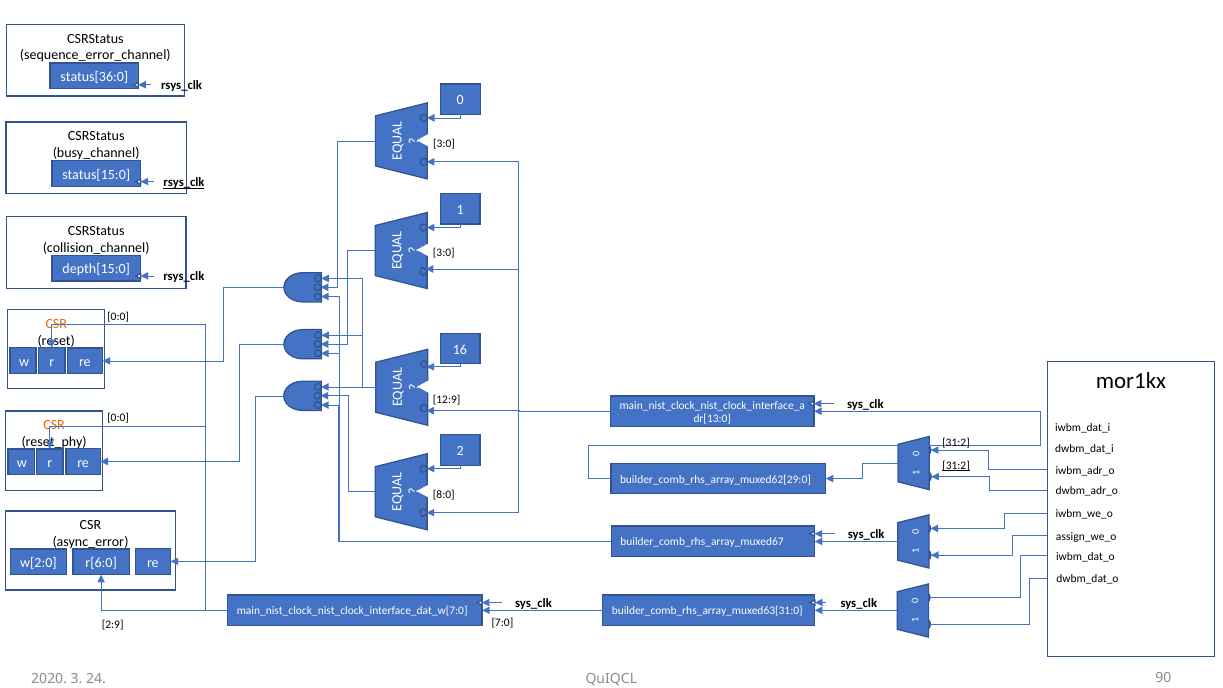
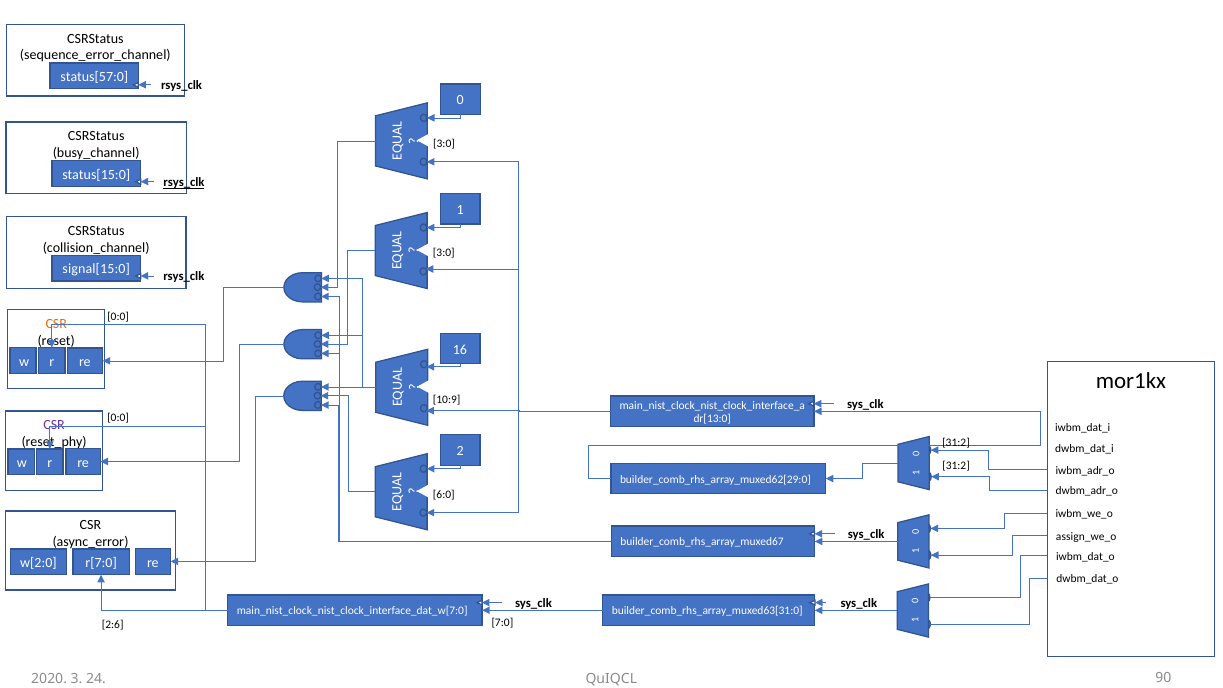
status[36:0: status[36:0 -> status[57:0
depth[15:0: depth[15:0 -> signal[15:0
12:9: 12:9 -> 10:9
CSR at (54, 425) colour: orange -> purple
31:2 at (956, 466) underline: present -> none
8:0: 8:0 -> 6:0
r[6:0: r[6:0 -> r[7:0
2:9: 2:9 -> 2:6
